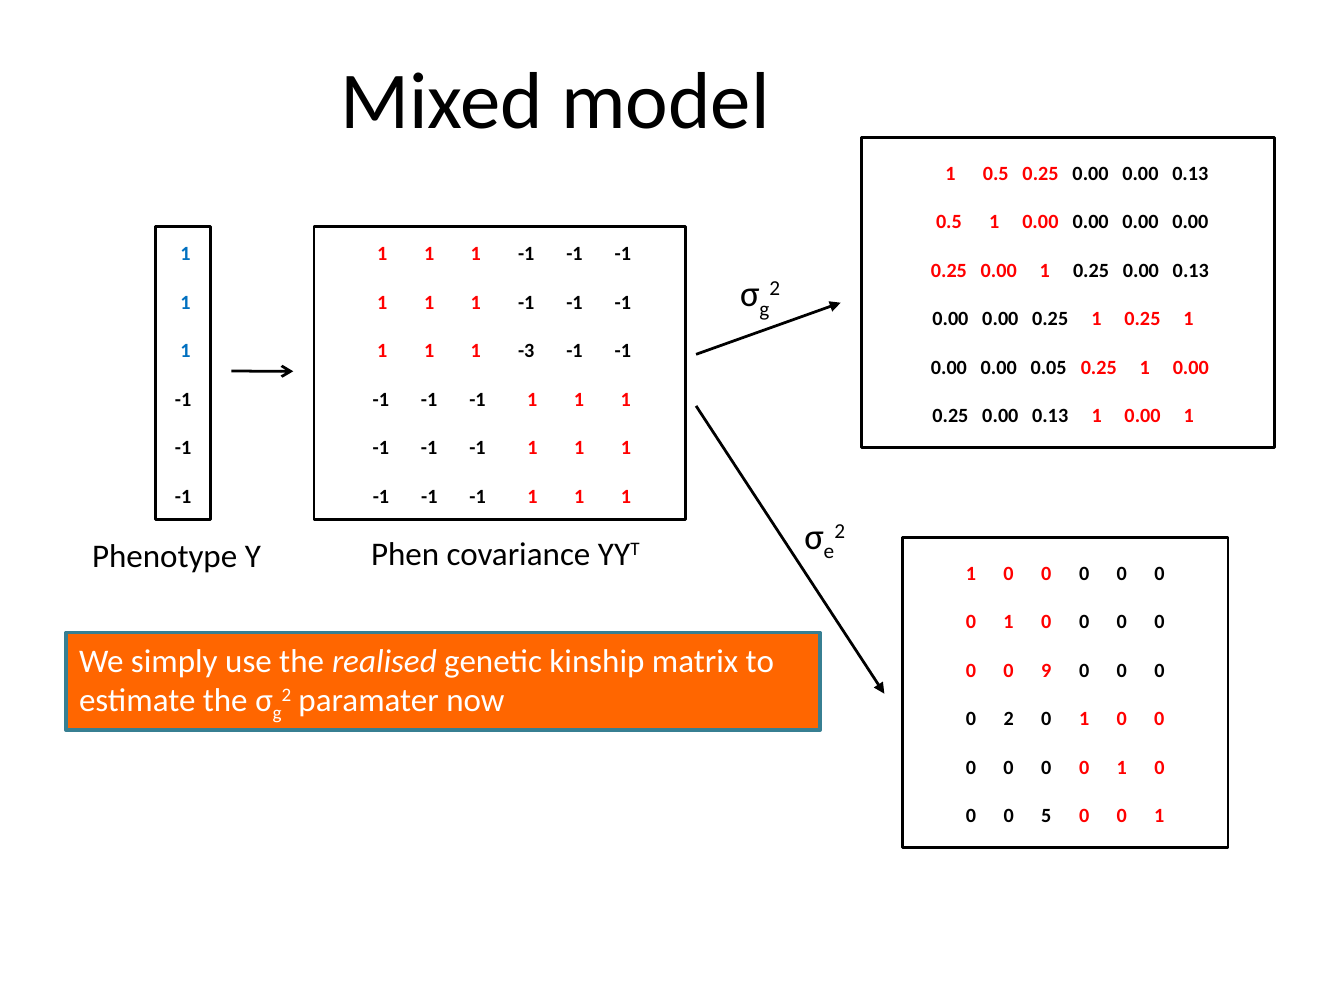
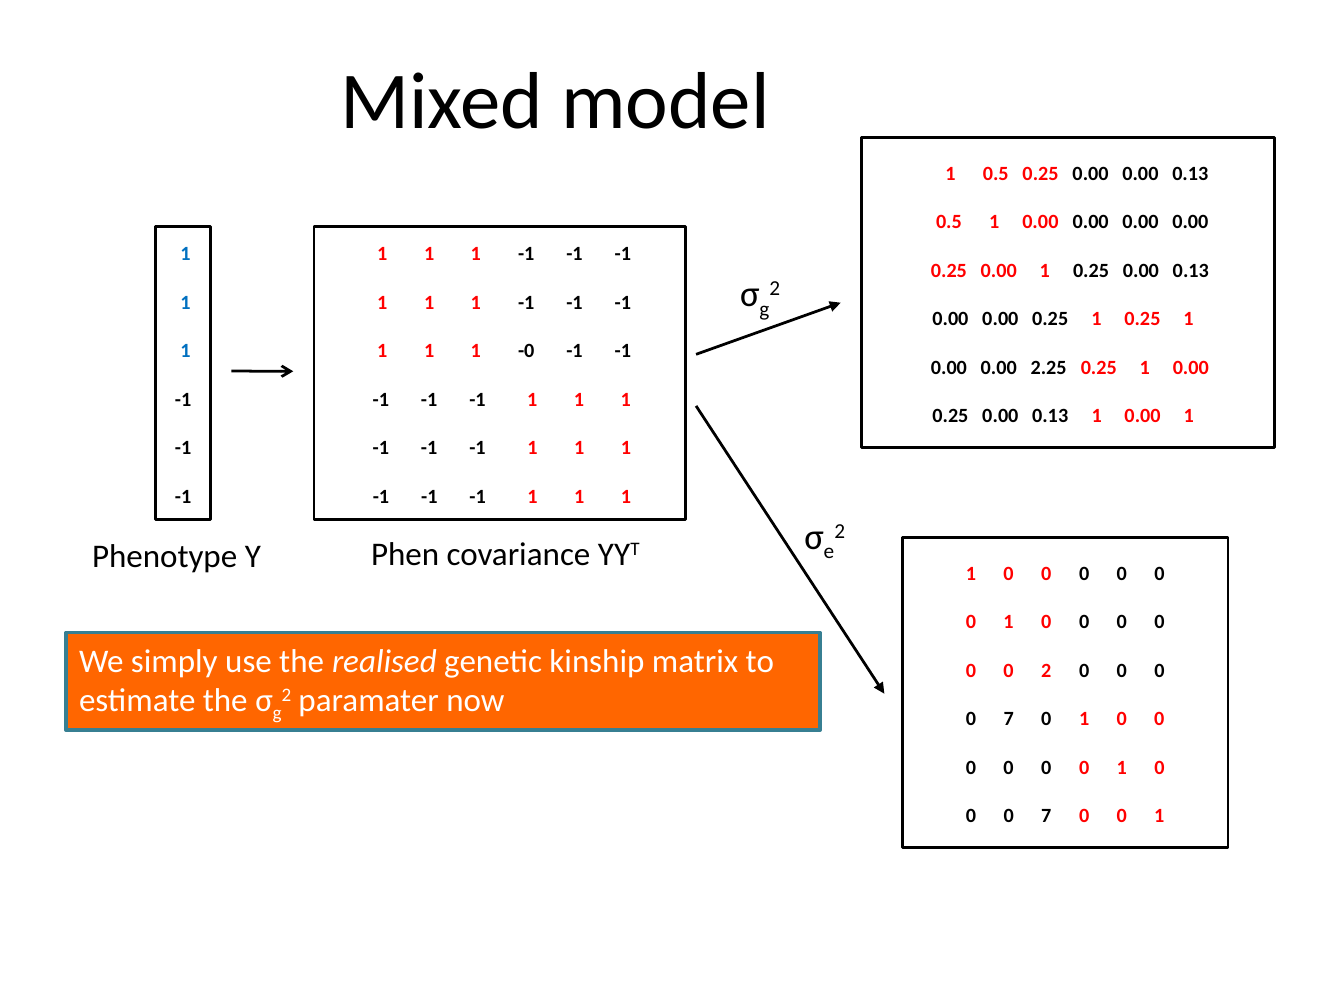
-3: -3 -> -0
0.05: 0.05 -> 2.25
0 9: 9 -> 2
2 at (1009, 720): 2 -> 7
5 at (1046, 817): 5 -> 7
